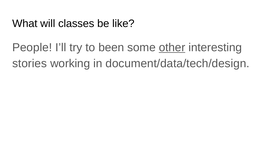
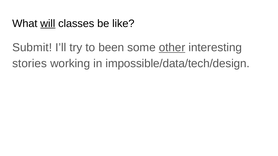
will underline: none -> present
People: People -> Submit
document/data/tech/design: document/data/tech/design -> impossible/data/tech/design
